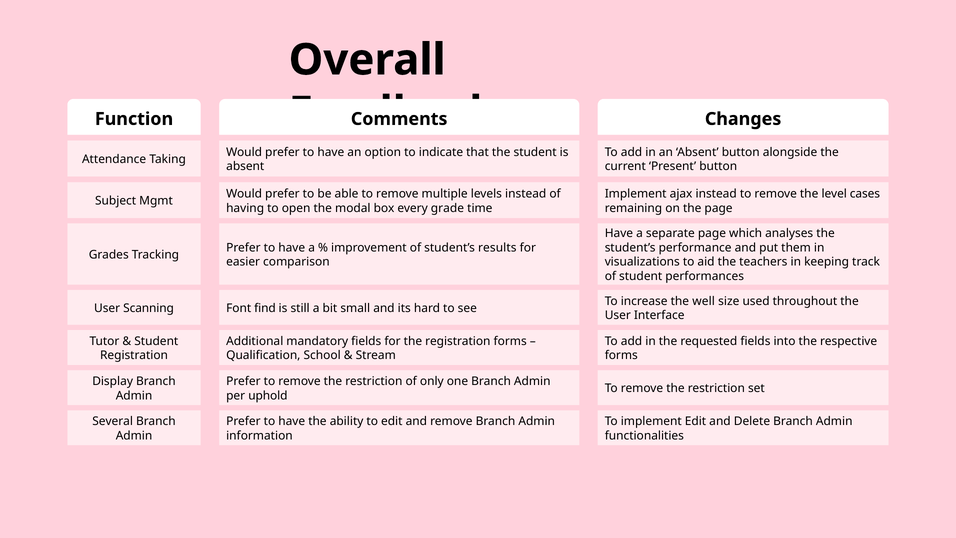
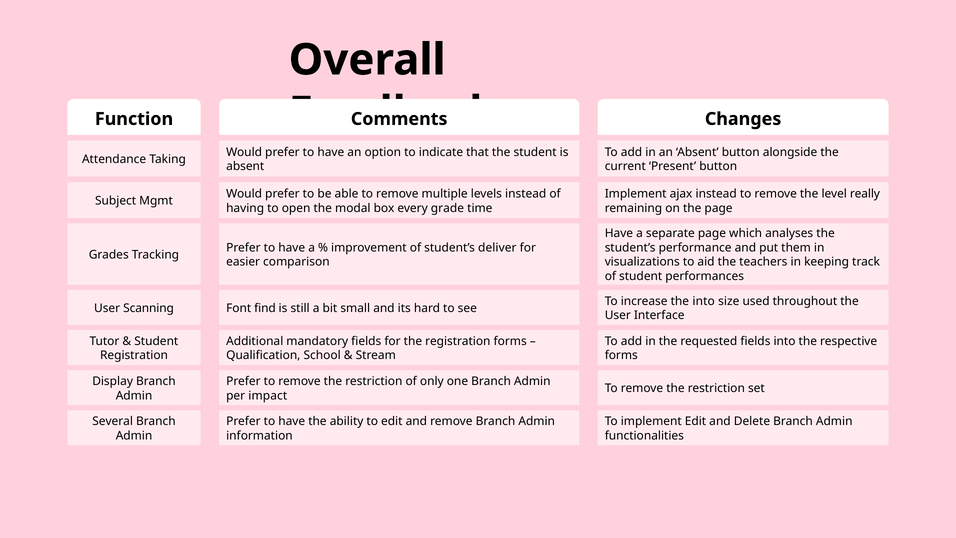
cases: cases -> really
results: results -> deliver
the well: well -> into
uphold: uphold -> impact
